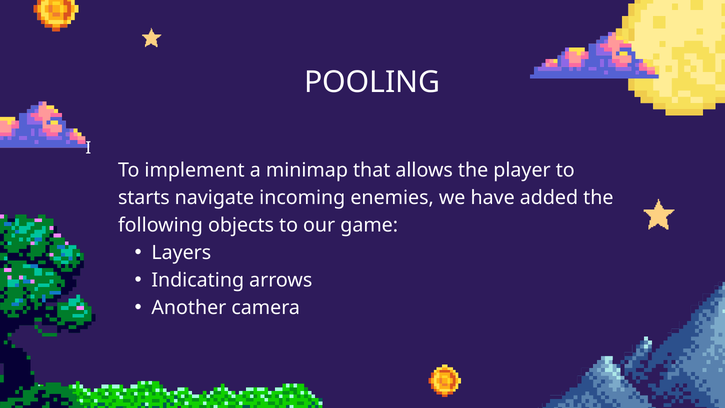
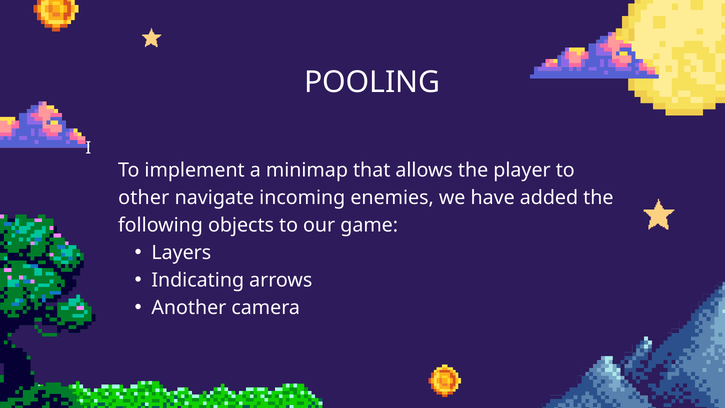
starts: starts -> other
